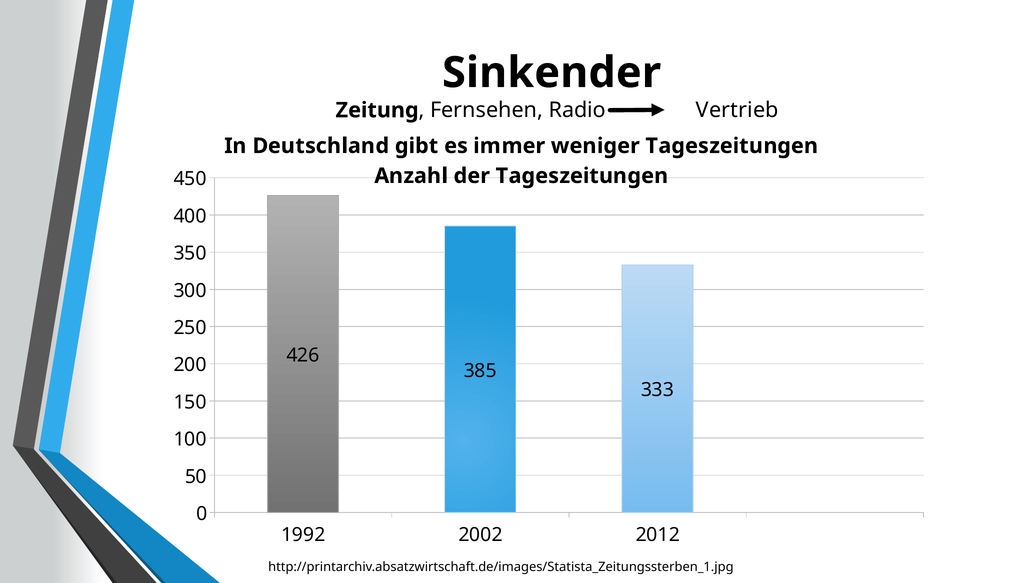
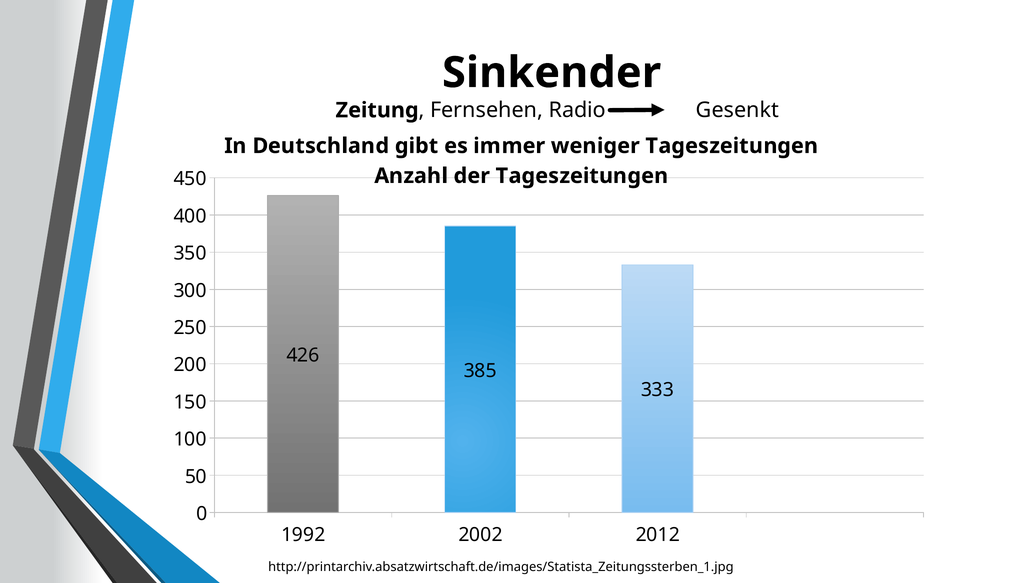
Vertrieb: Vertrieb -> Gesenkt
